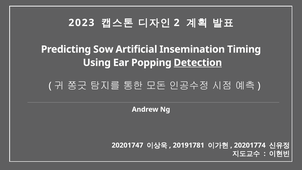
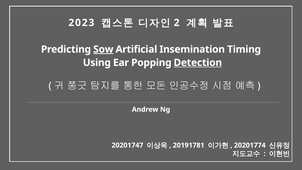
Sow underline: none -> present
